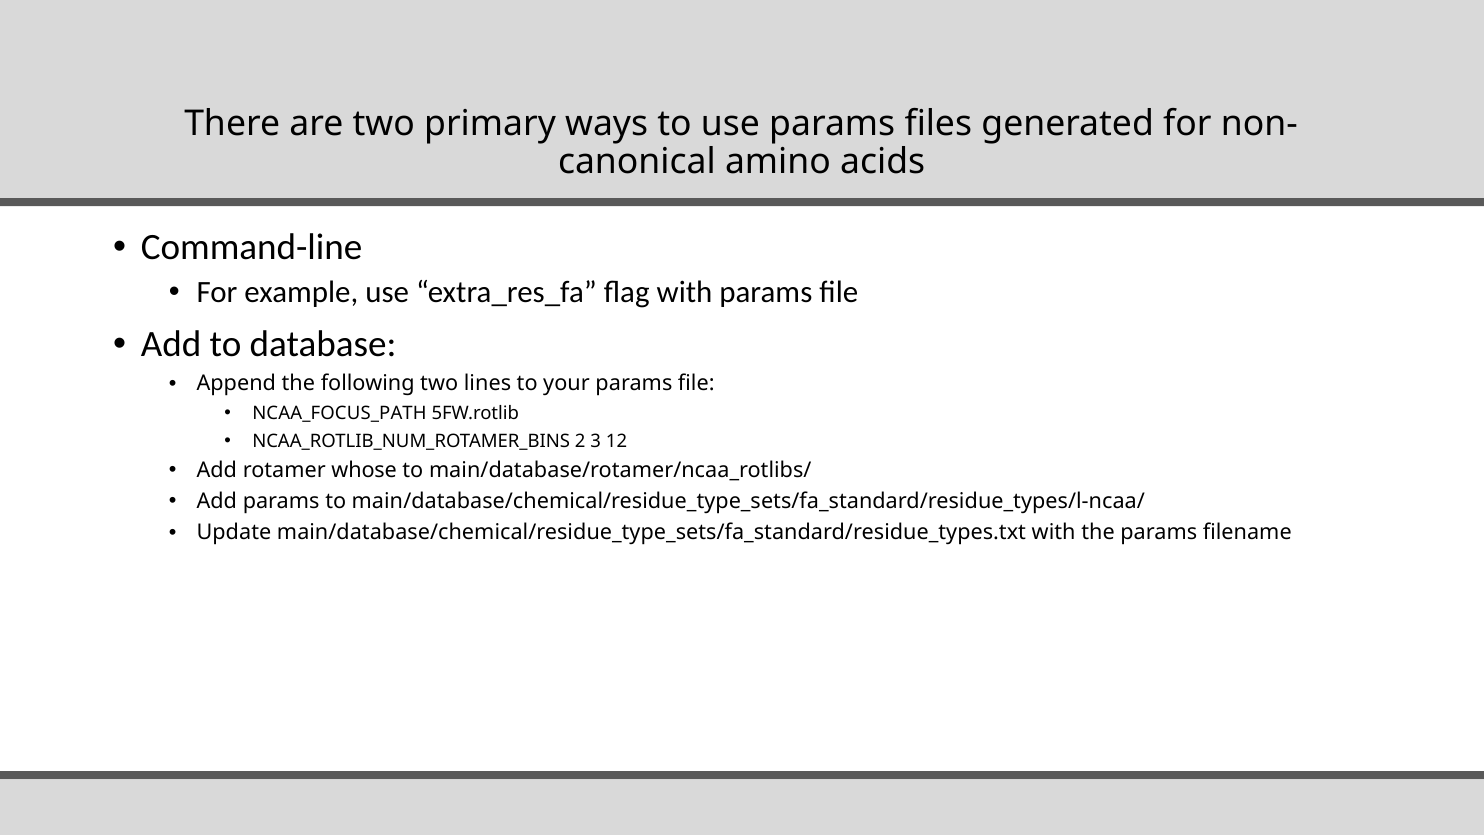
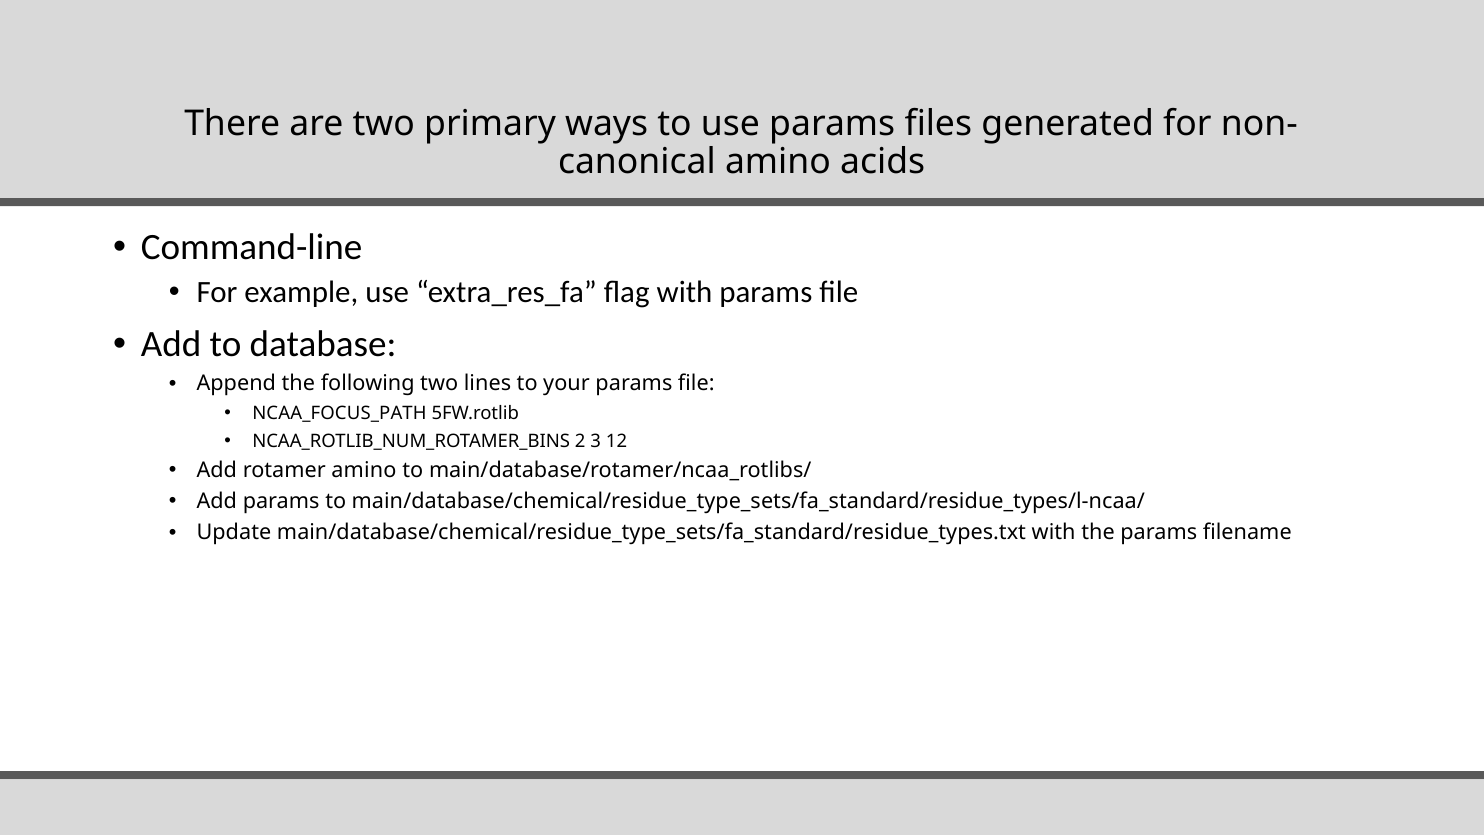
rotamer whose: whose -> amino
